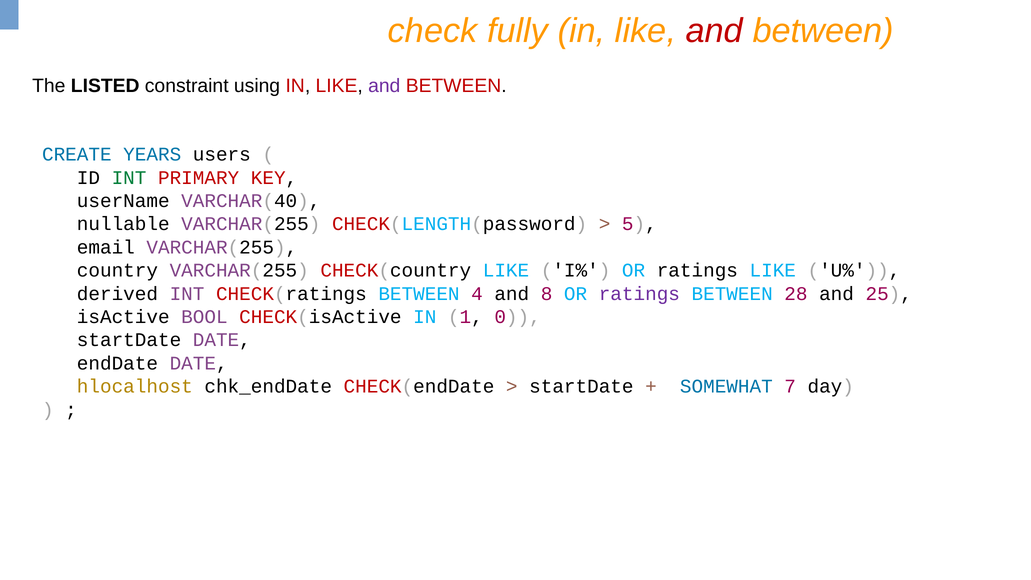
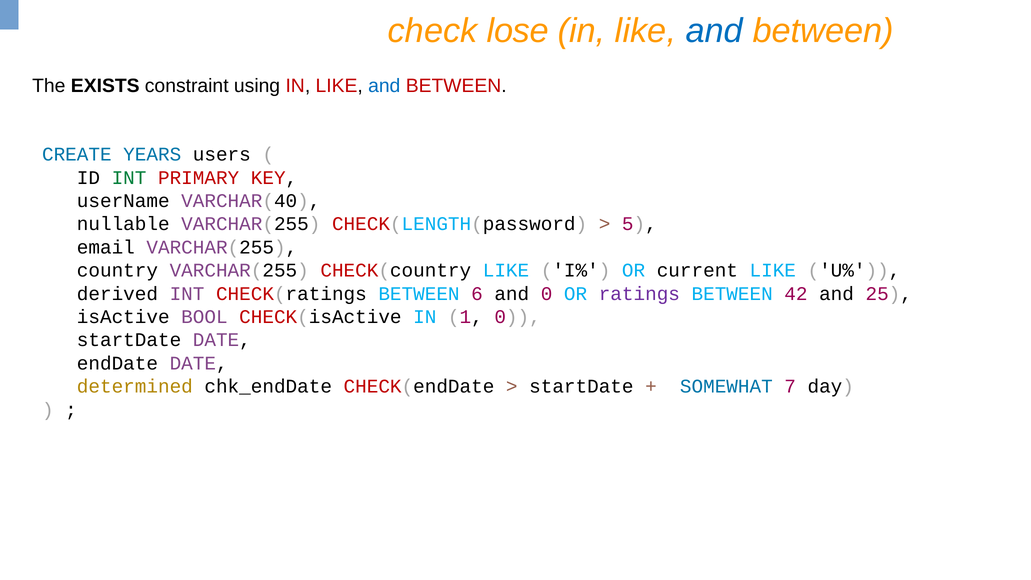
fully: fully -> lose
and at (714, 31) colour: red -> blue
LISTED: LISTED -> EXISTS
and at (384, 86) colour: purple -> blue
I% OR ratings: ratings -> current
4: 4 -> 6
and 8: 8 -> 0
28: 28 -> 42
hlocalhost: hlocalhost -> determined
